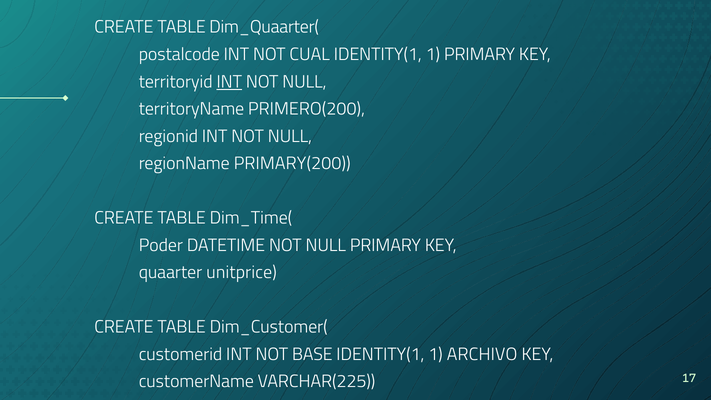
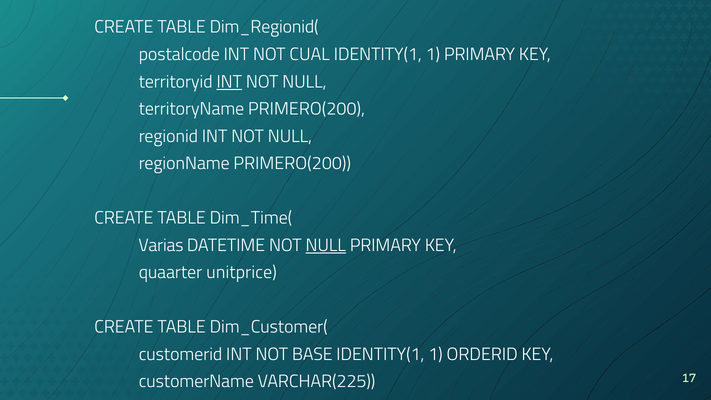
Dim_Quaarter(: Dim_Quaarter( -> Dim_Regionid(
regionName PRIMARY(200: PRIMARY(200 -> PRIMERO(200
Poder: Poder -> Varias
NULL at (326, 245) underline: none -> present
ARCHIVO: ARCHIVO -> ORDERID
